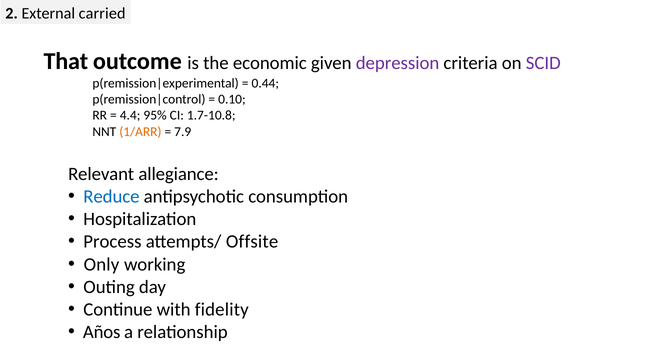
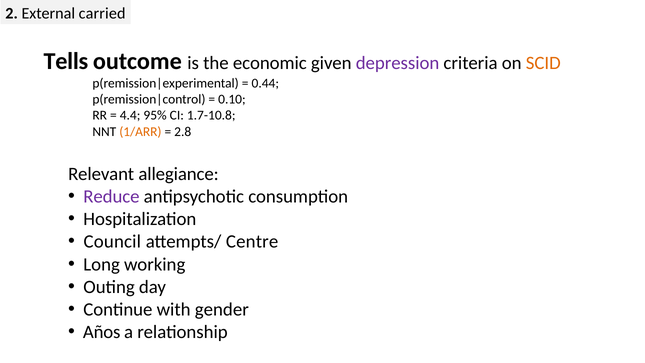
That: That -> Tells
SCID colour: purple -> orange
7.9: 7.9 -> 2.8
Reduce colour: blue -> purple
Process: Process -> Council
Offsite: Offsite -> Centre
Only: Only -> Long
fidelity: fidelity -> gender
